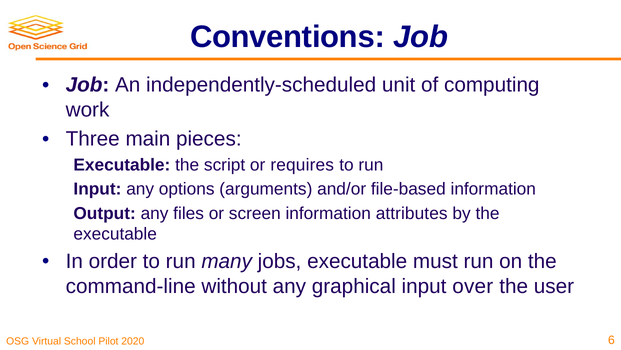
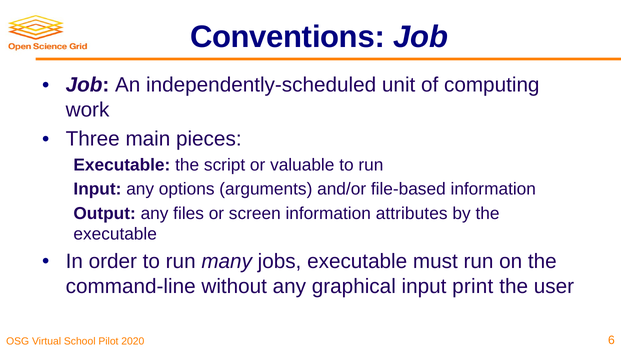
requires: requires -> valuable
over: over -> print
